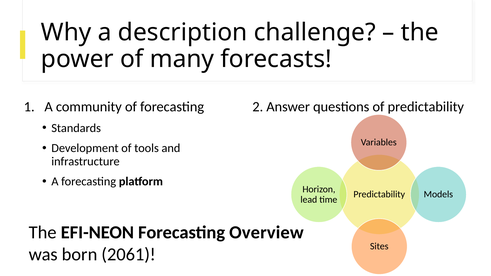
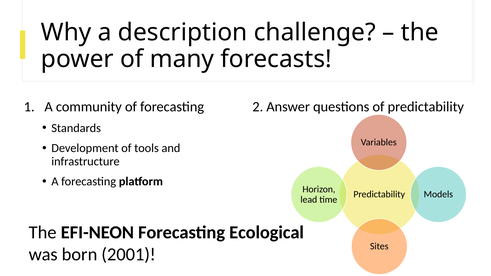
Overview: Overview -> Ecological
2061: 2061 -> 2001
